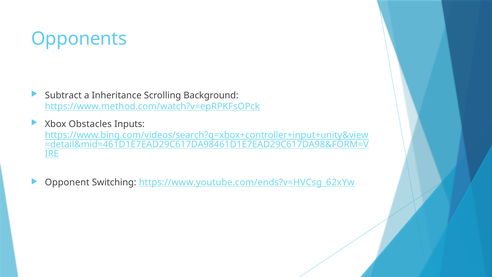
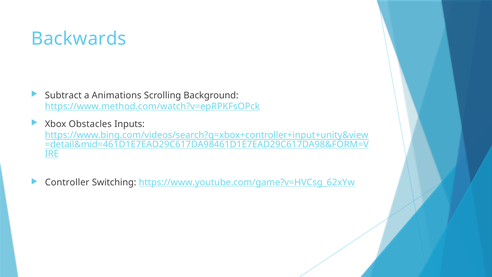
Opponents: Opponents -> Backwards
Inheritance: Inheritance -> Animations
Opponent: Opponent -> Controller
https://www.youtube.com/ends?v=HVCsg_62xYw: https://www.youtube.com/ends?v=HVCsg_62xYw -> https://www.youtube.com/game?v=HVCsg_62xYw
